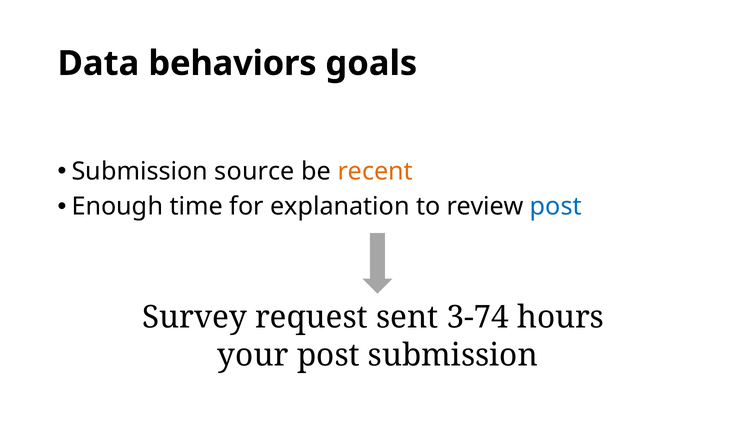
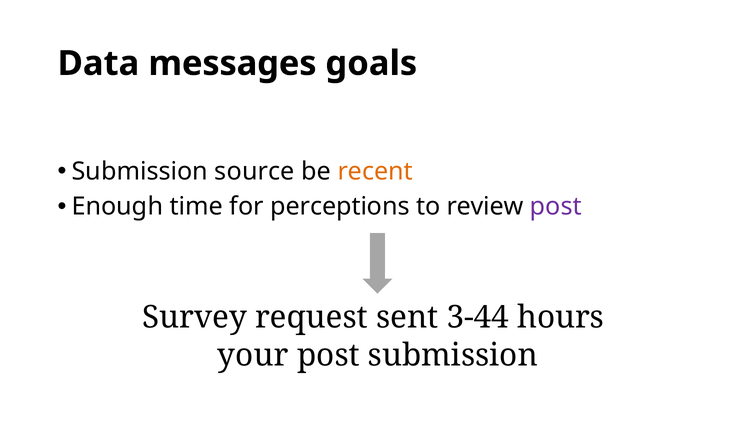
behaviors: behaviors -> messages
explanation: explanation -> perceptions
post at (556, 206) colour: blue -> purple
3-74: 3-74 -> 3-44
